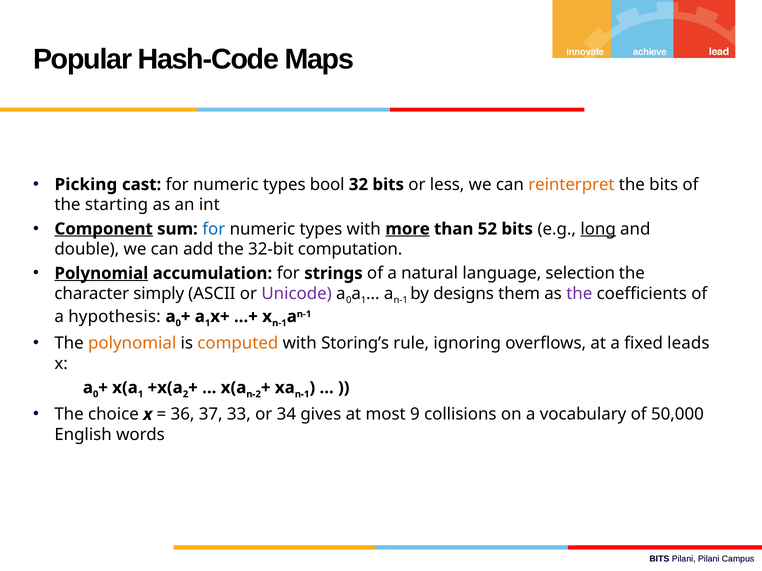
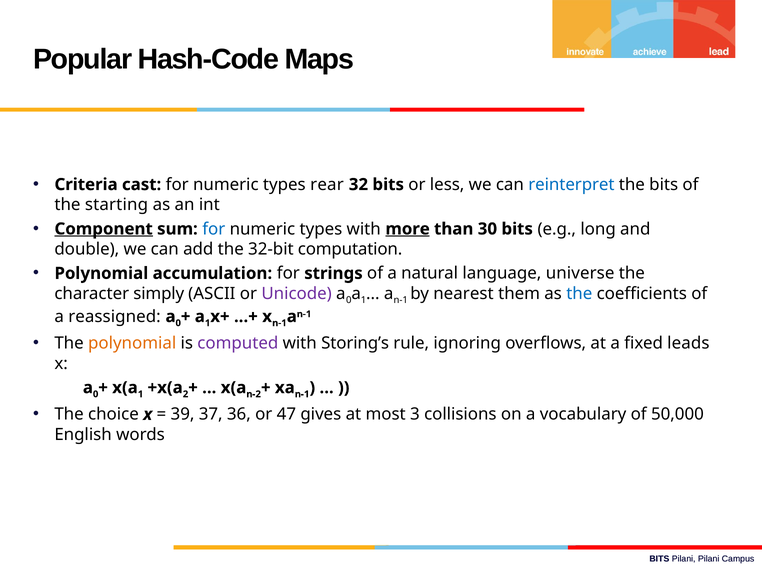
Picking: Picking -> Criteria
bool: bool -> rear
reinterpret colour: orange -> blue
52: 52 -> 30
long underline: present -> none
Polynomial at (101, 274) underline: present -> none
selection: selection -> universe
designs: designs -> nearest
the at (579, 294) colour: purple -> blue
hypothesis: hypothesis -> reassigned
computed colour: orange -> purple
36: 36 -> 39
33: 33 -> 36
34: 34 -> 47
9: 9 -> 3
